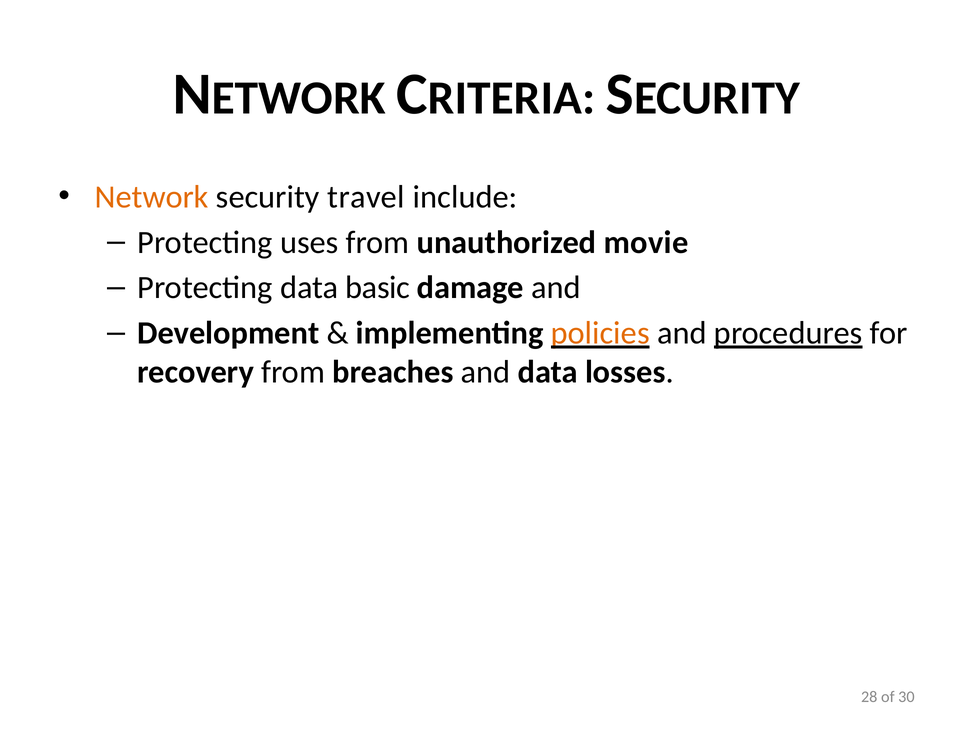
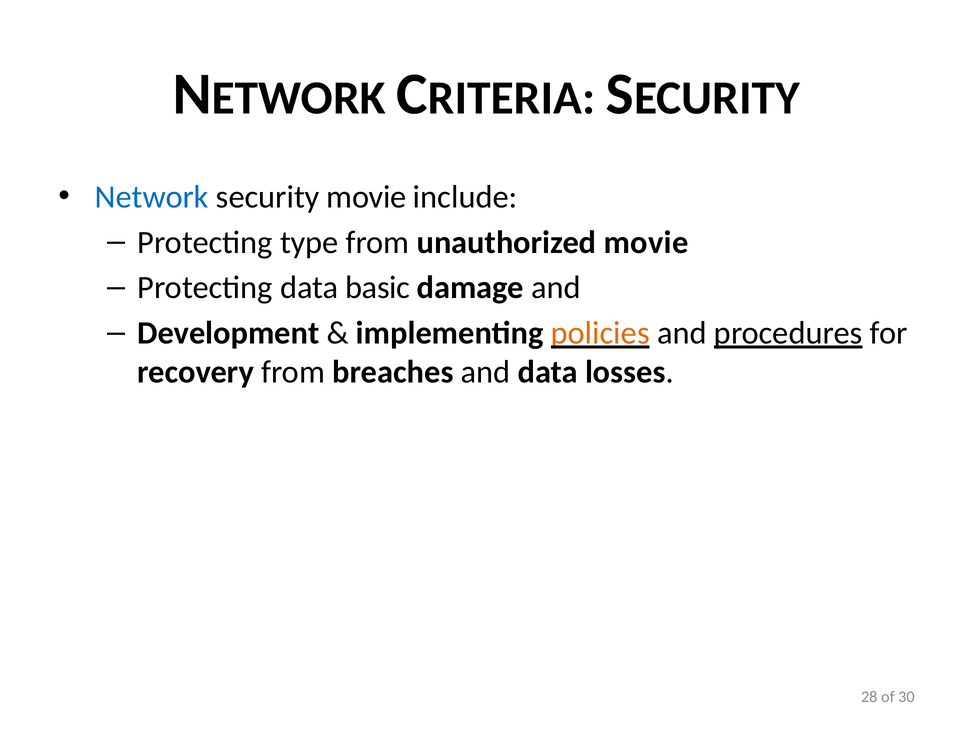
Network colour: orange -> blue
security travel: travel -> movie
uses: uses -> type
